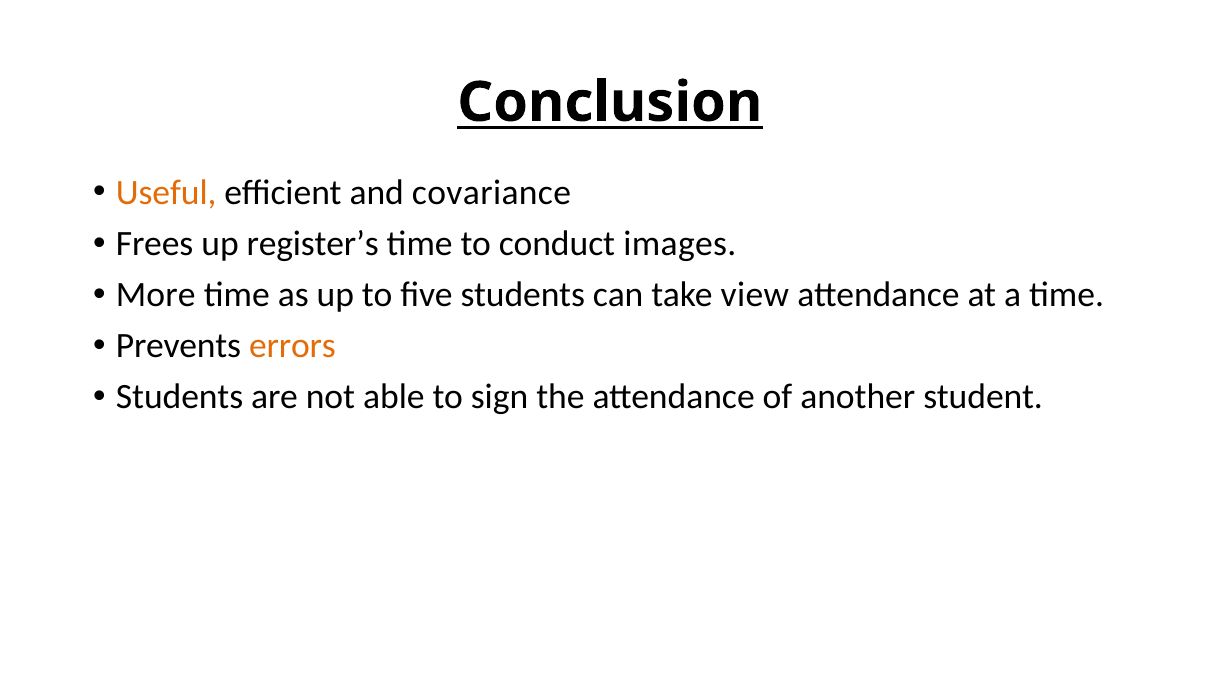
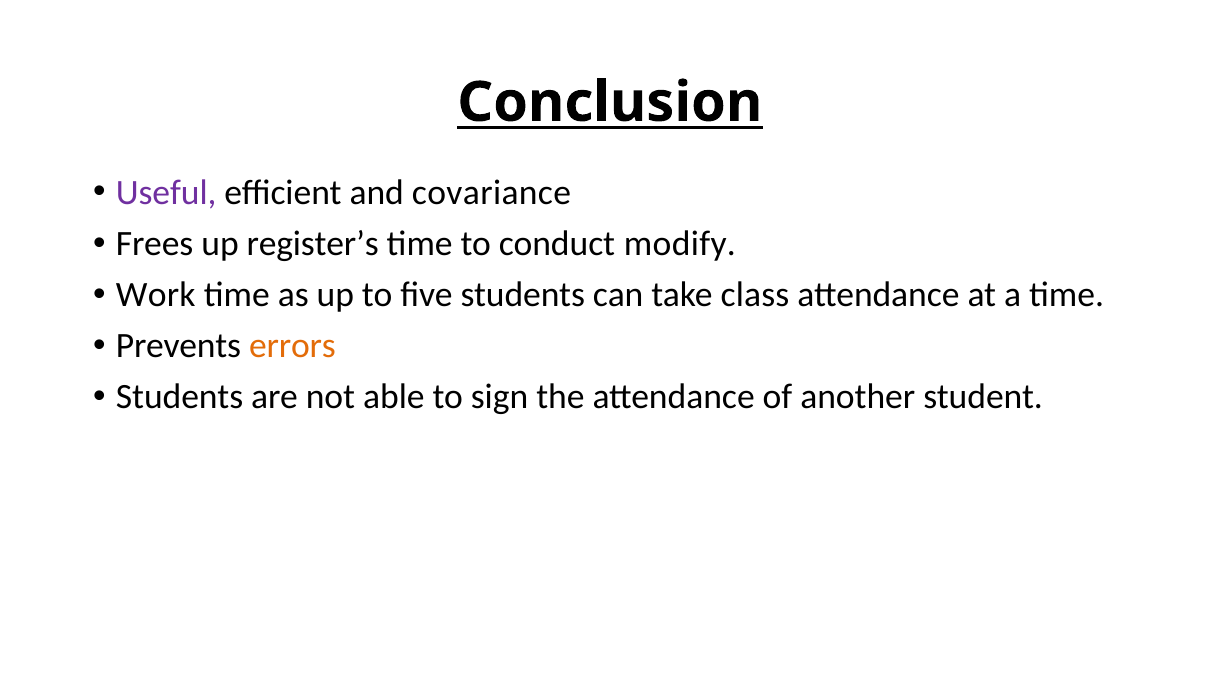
Useful colour: orange -> purple
images: images -> modify
More: More -> Work
view: view -> class
